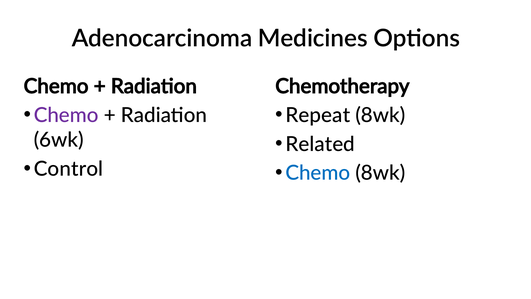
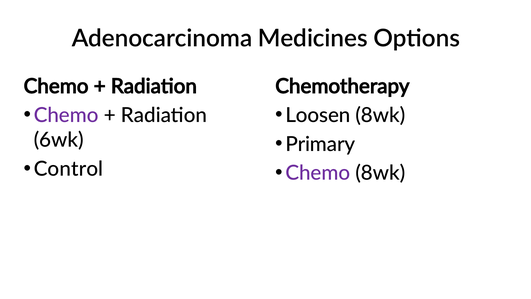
Repeat: Repeat -> Loosen
Related: Related -> Primary
Chemo at (318, 173) colour: blue -> purple
